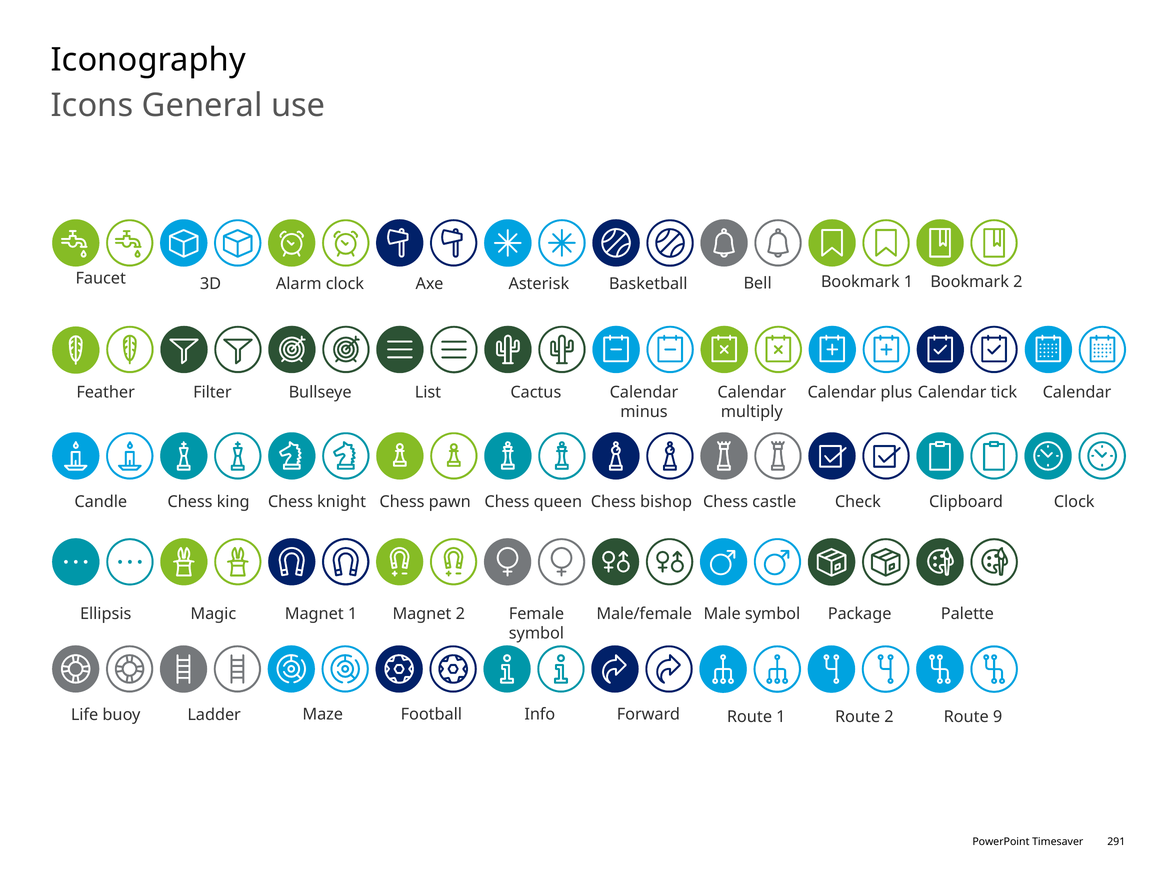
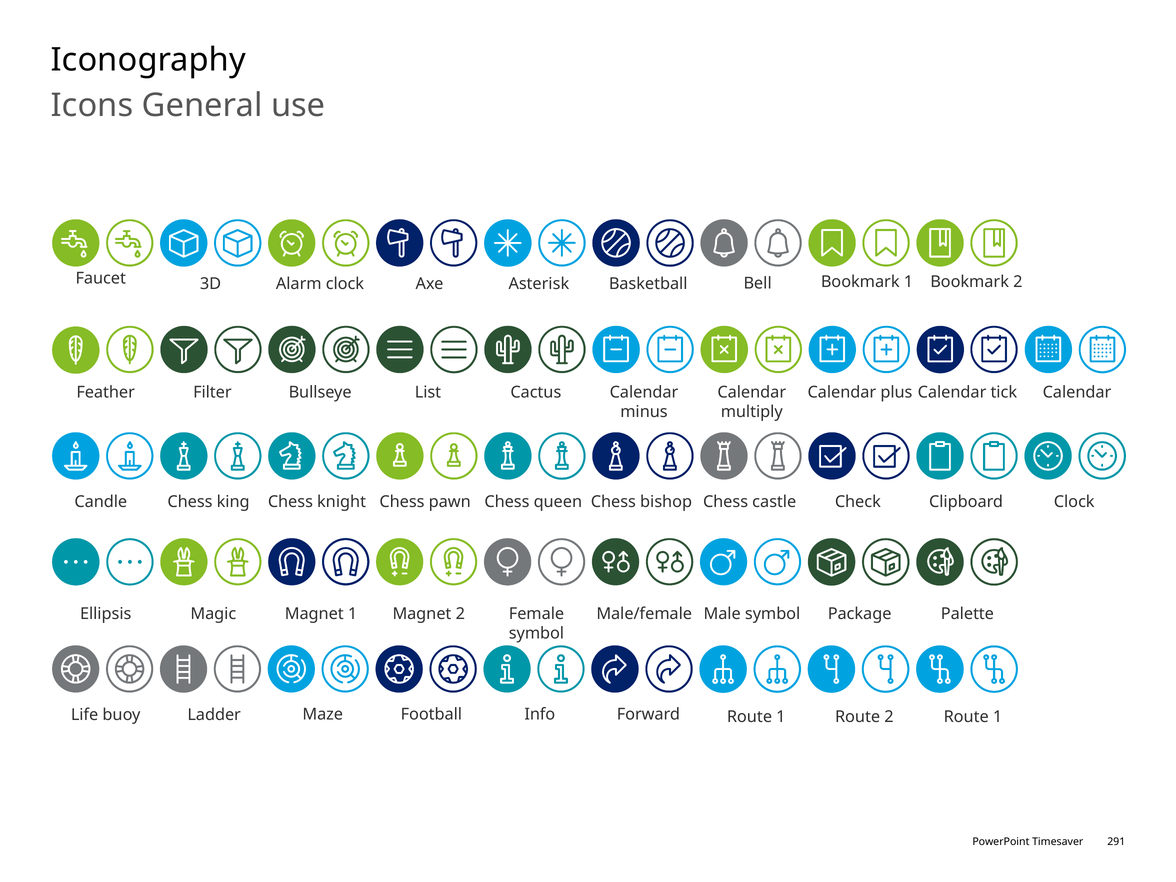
2 Route 9: 9 -> 1
